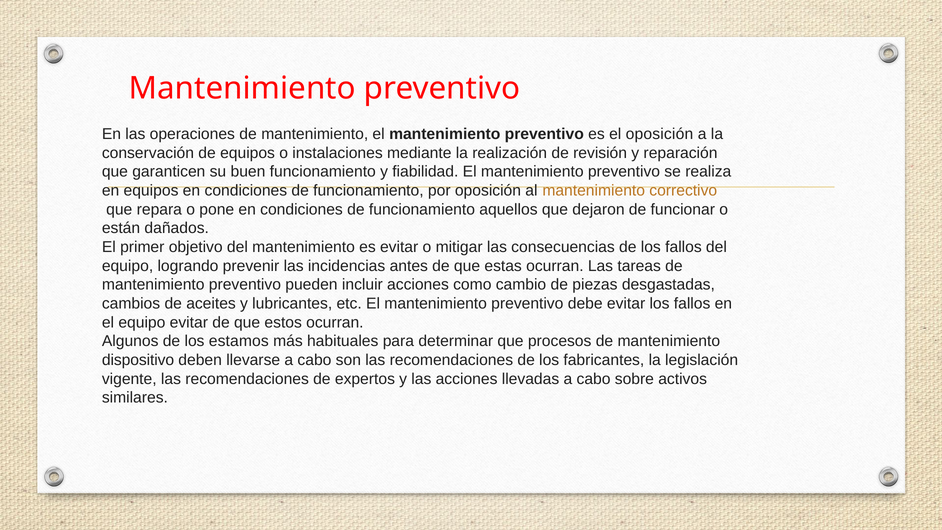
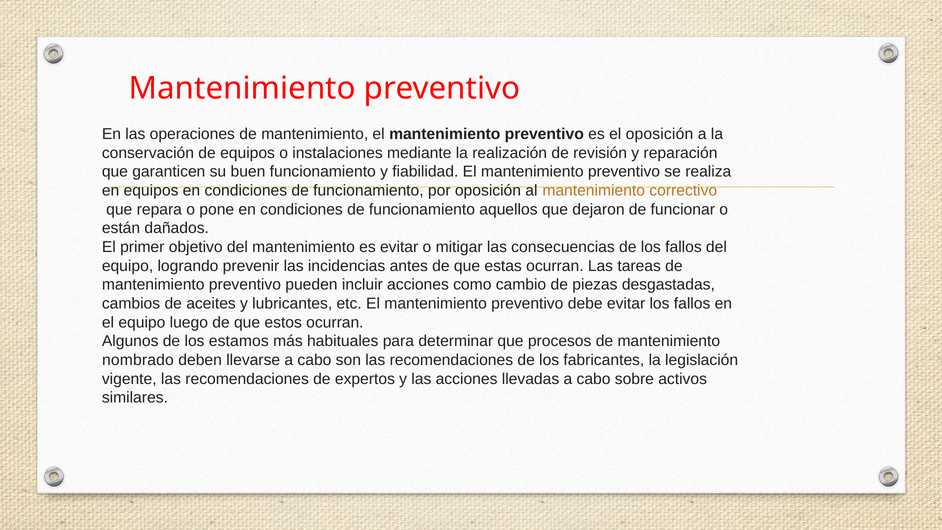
equipo evitar: evitar -> luego
dispositivo: dispositivo -> nombrado
